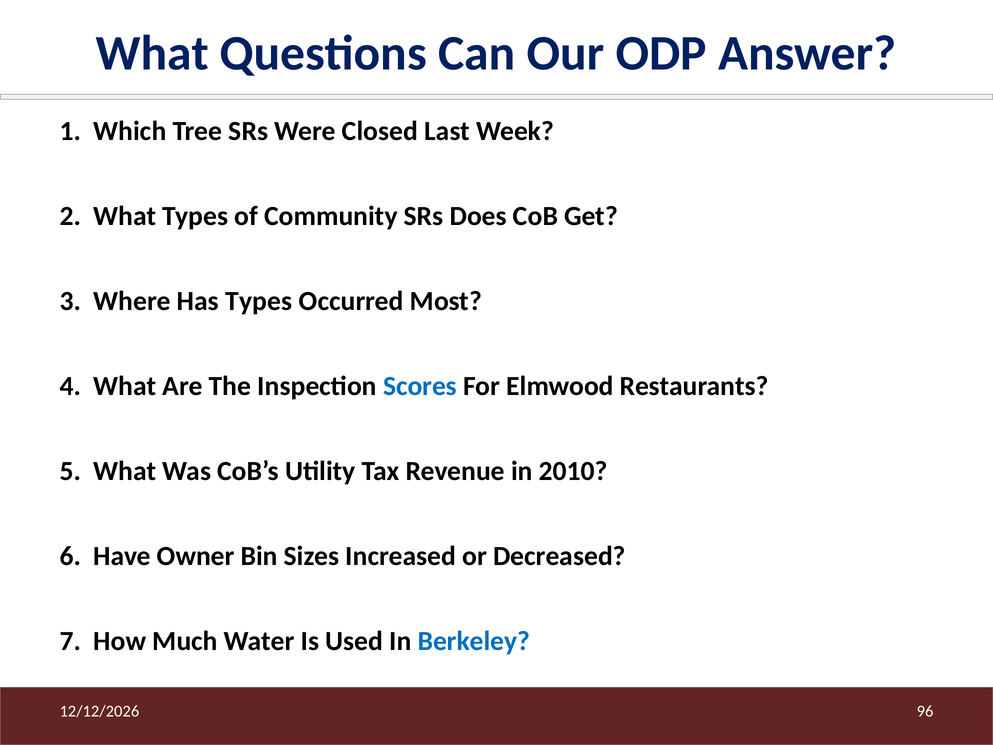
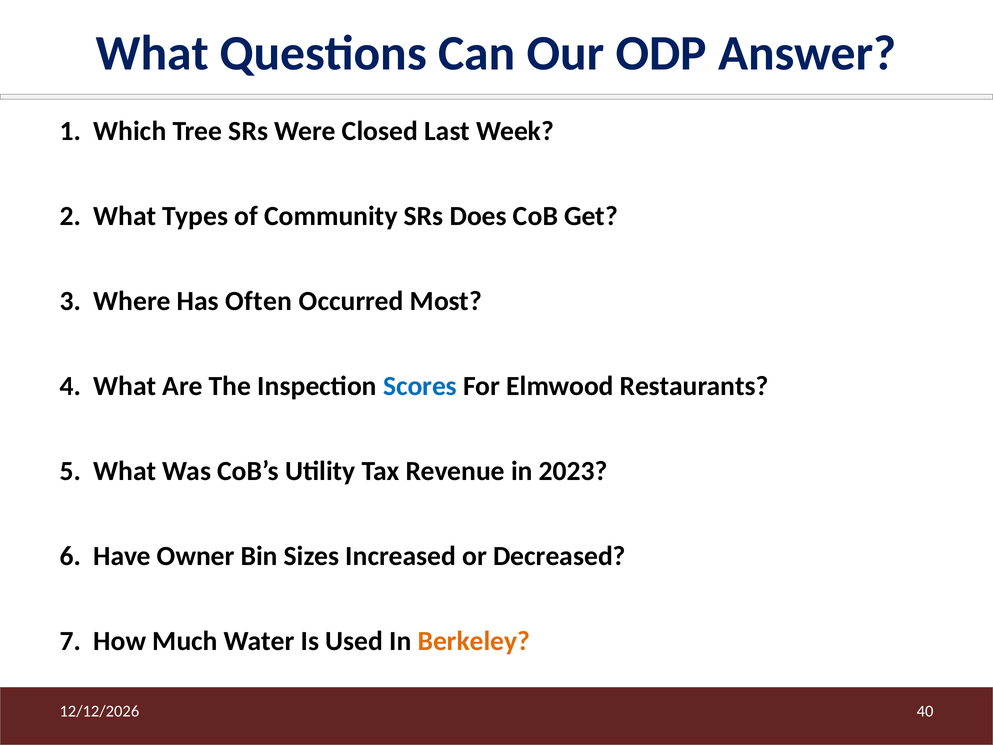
Has Types: Types -> Often
2010: 2010 -> 2023
Berkeley colour: blue -> orange
96: 96 -> 40
